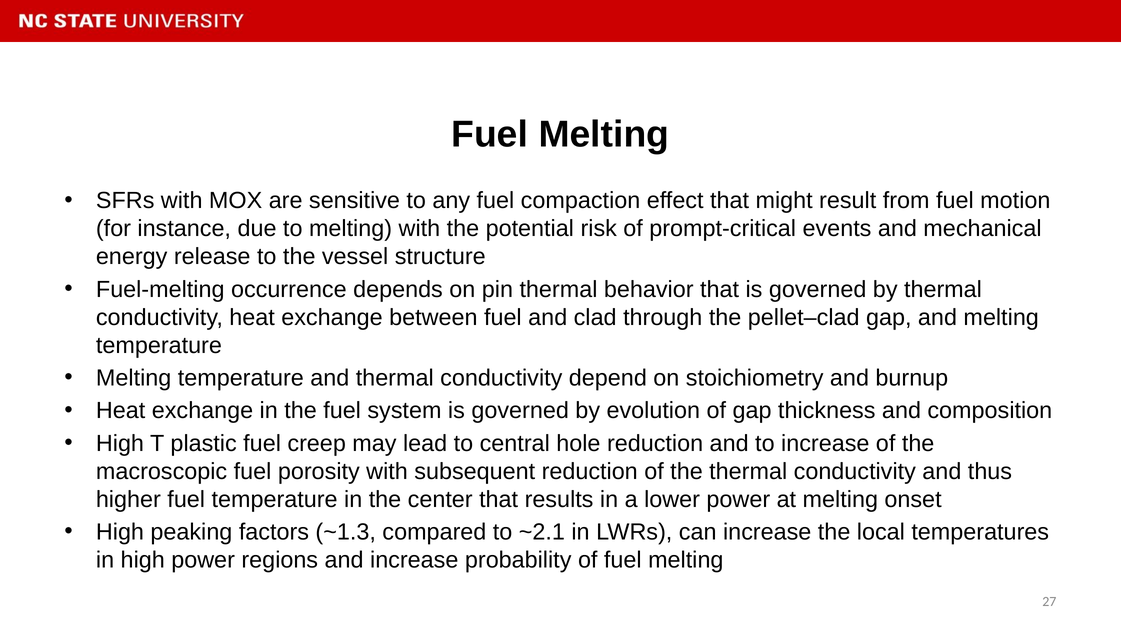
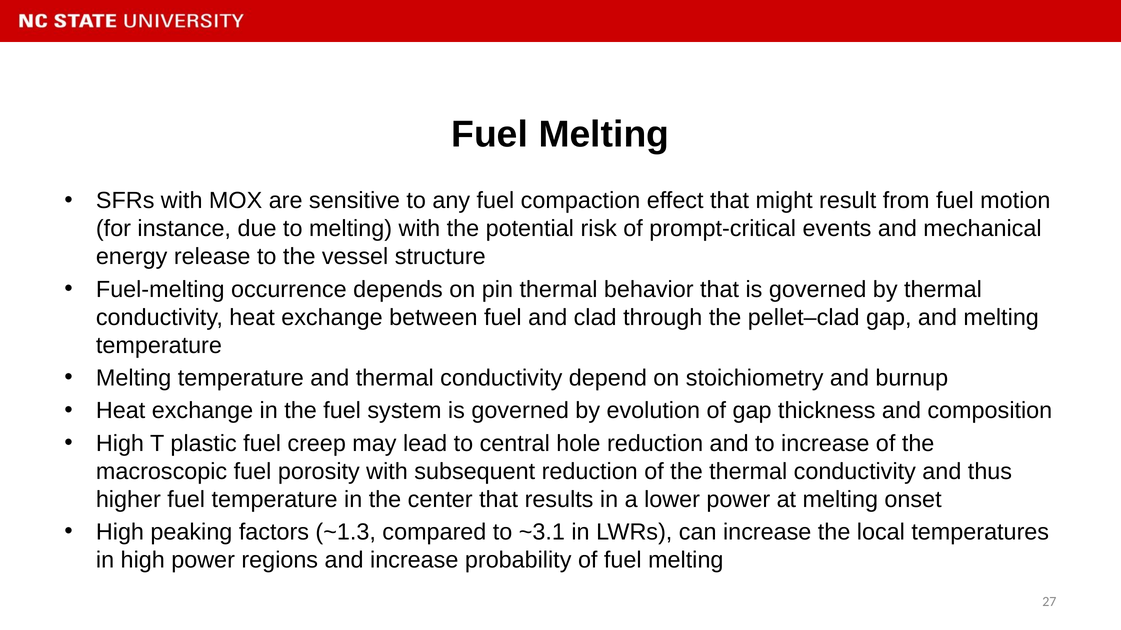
~2.1: ~2.1 -> ~3.1
